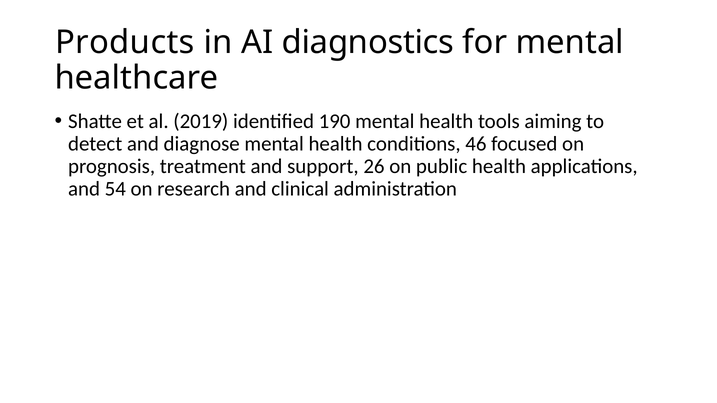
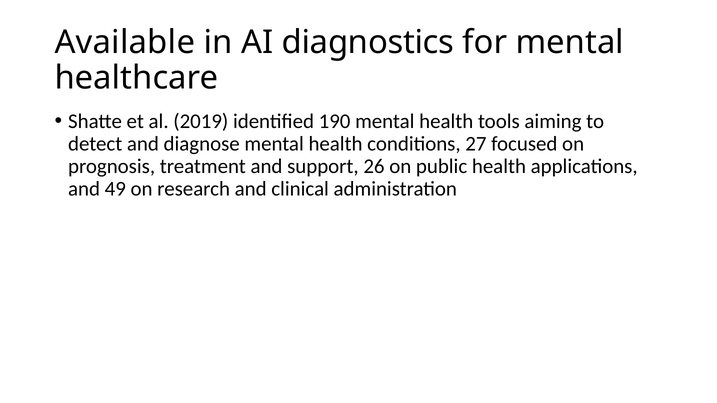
Products: Products -> Available
46: 46 -> 27
54: 54 -> 49
